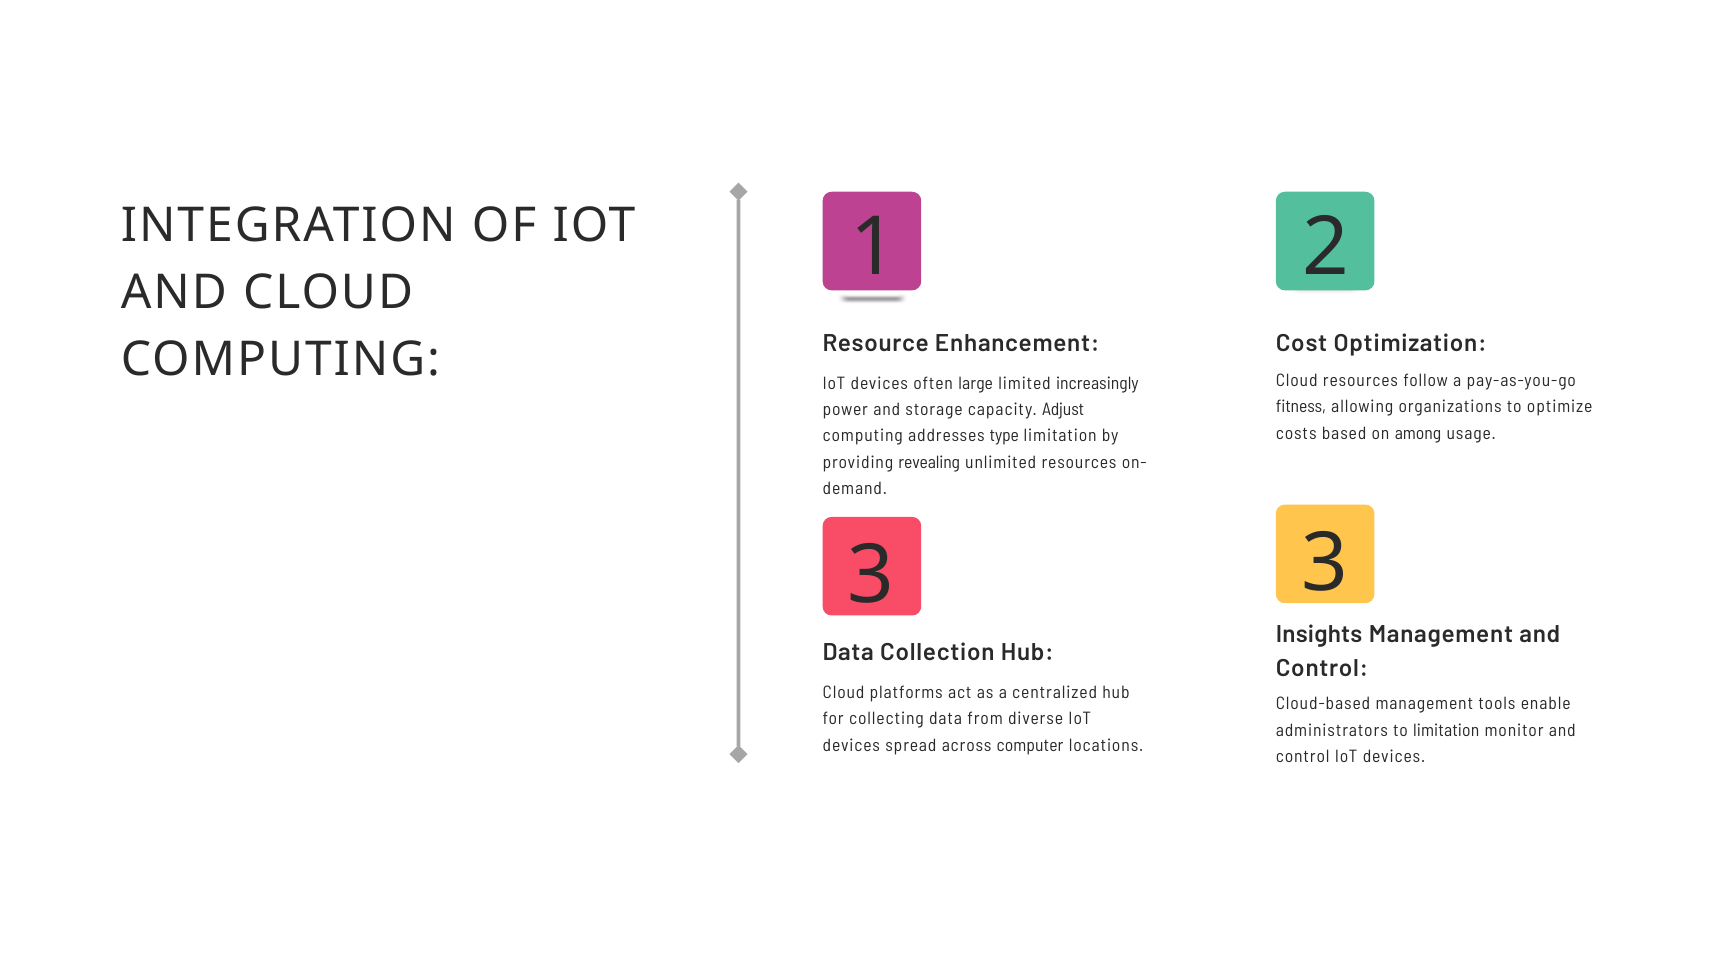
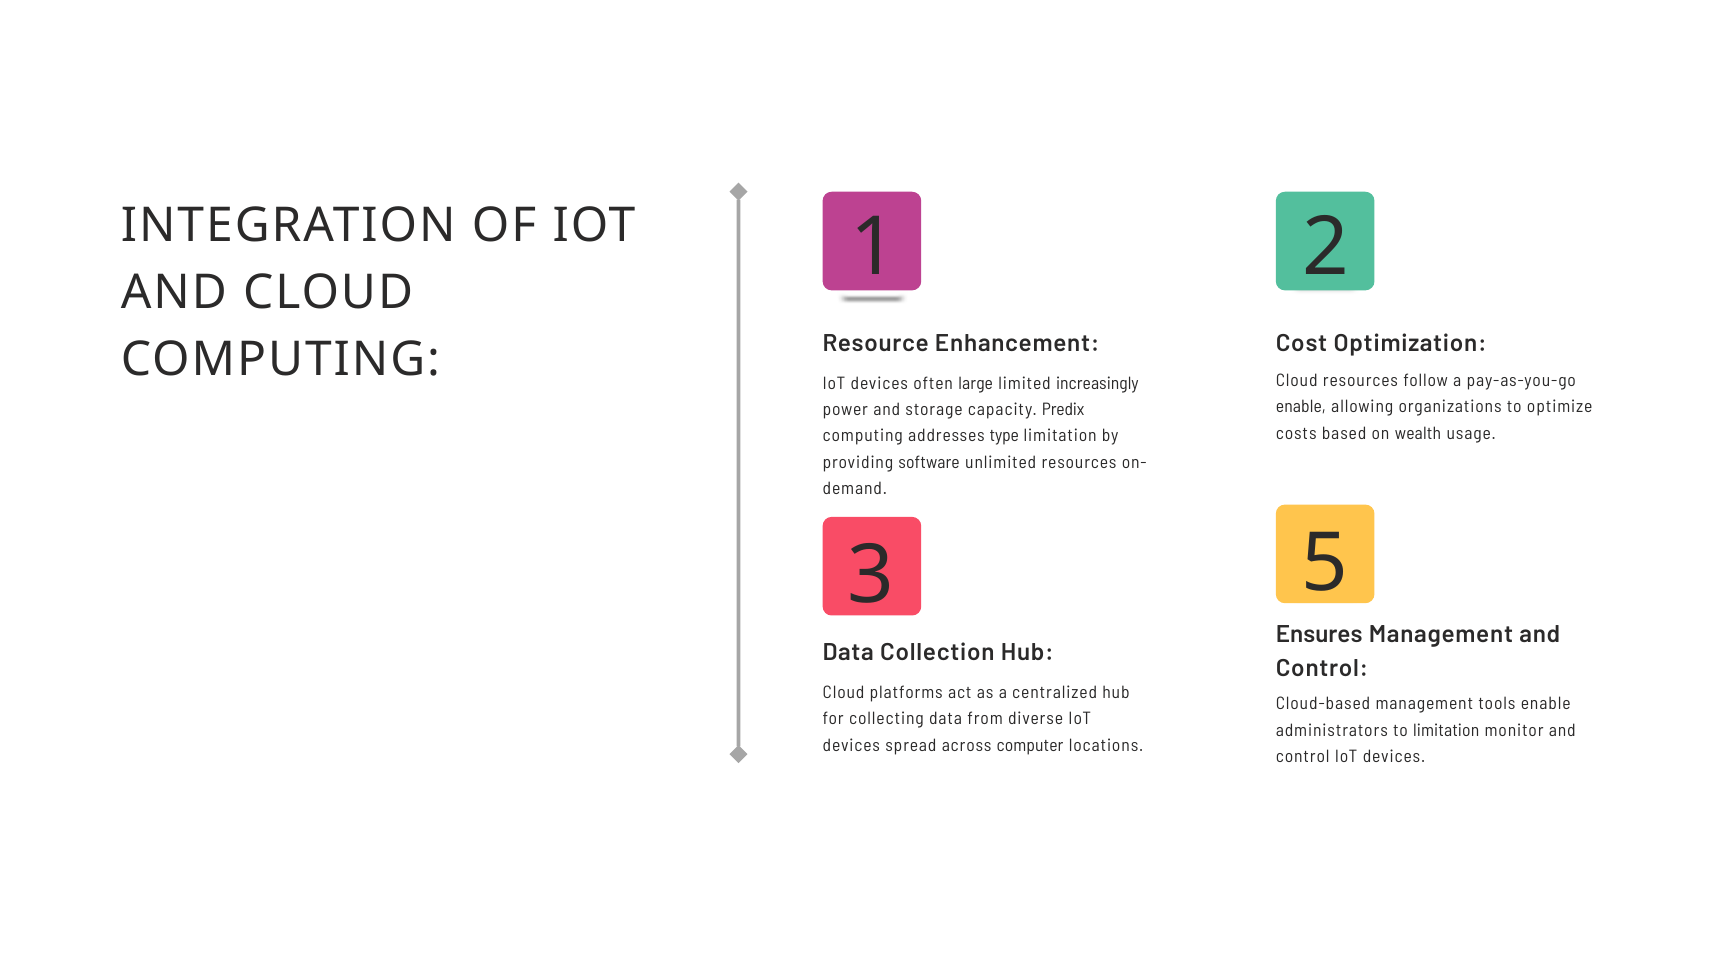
fitness at (1301, 407): fitness -> enable
Adjust: Adjust -> Predix
among: among -> wealth
revealing: revealing -> software
3 3: 3 -> 5
Insights: Insights -> Ensures
